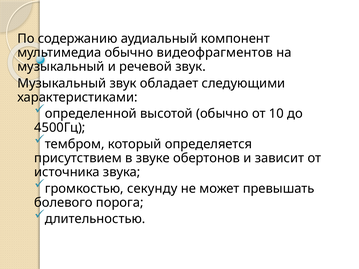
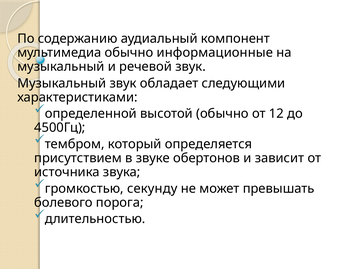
видеофрагментов: видеофрагментов -> информационные
10: 10 -> 12
